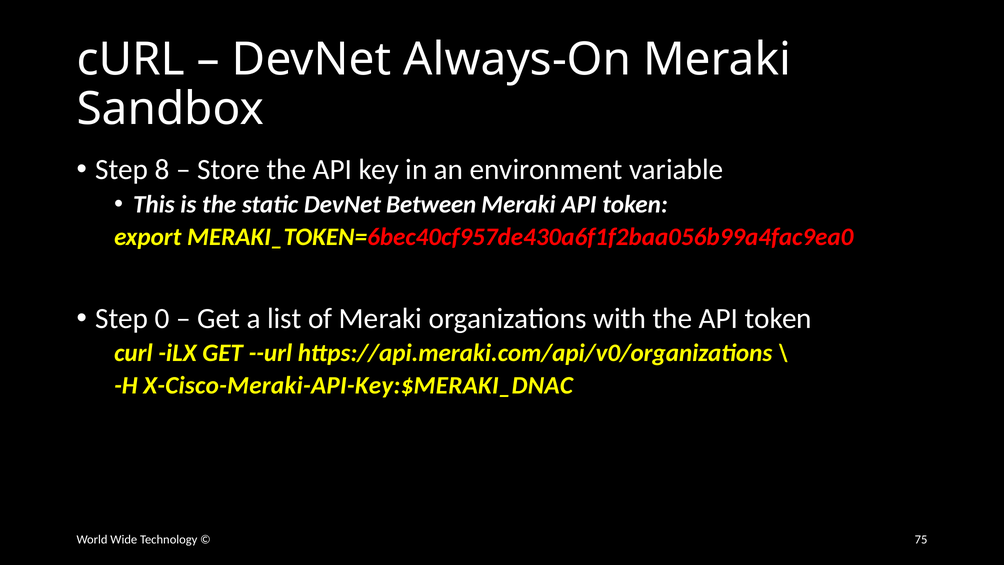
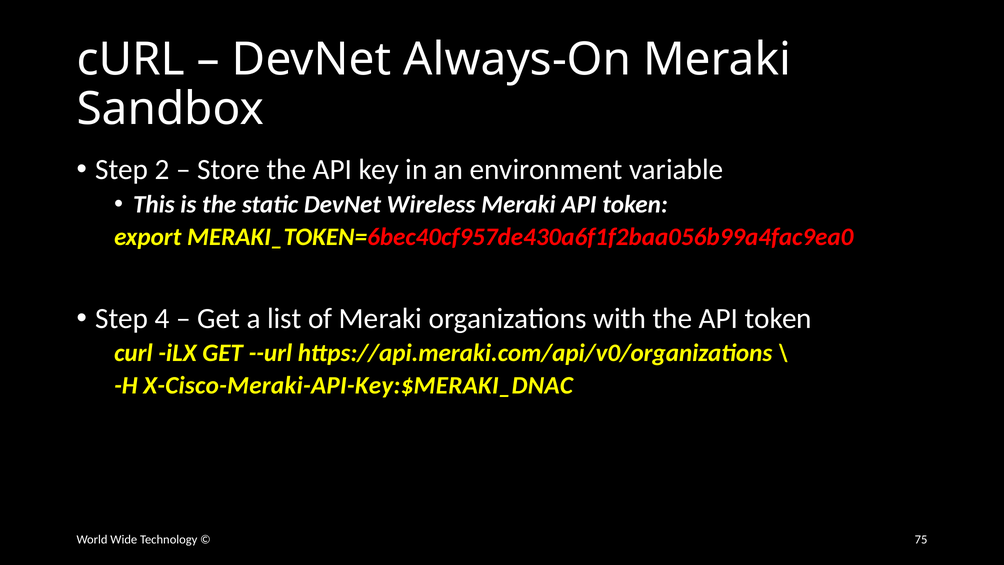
8: 8 -> 2
Between: Between -> Wireless
0: 0 -> 4
